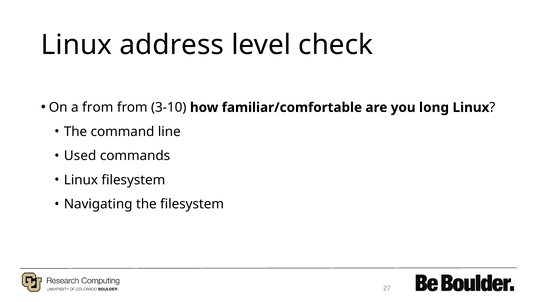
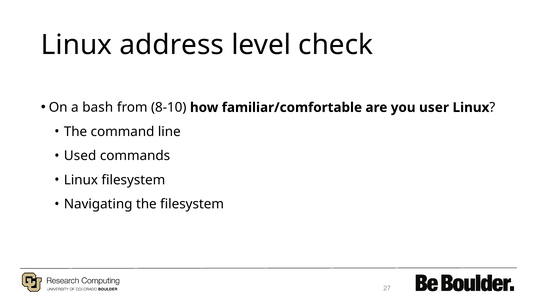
a from: from -> bash
3-10: 3-10 -> 8-10
long: long -> user
